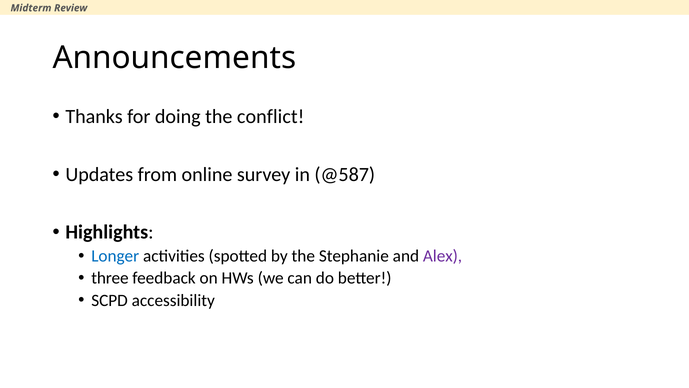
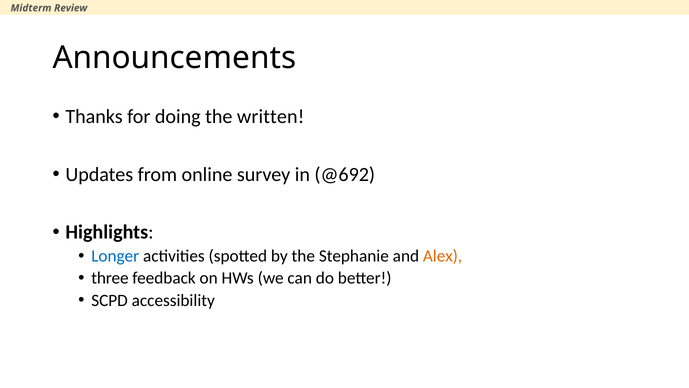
conflict: conflict -> written
@587: @587 -> @692
Alex colour: purple -> orange
